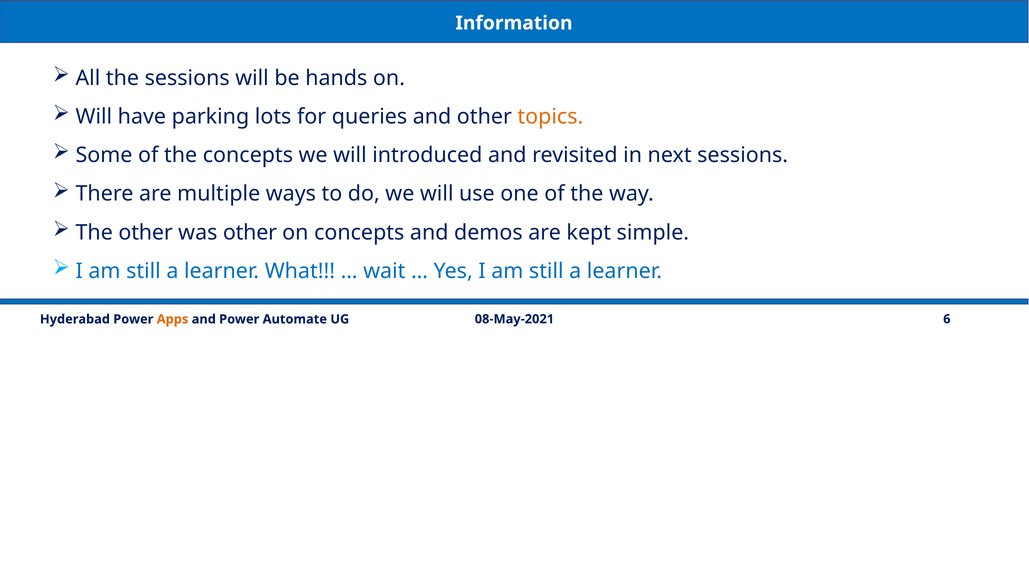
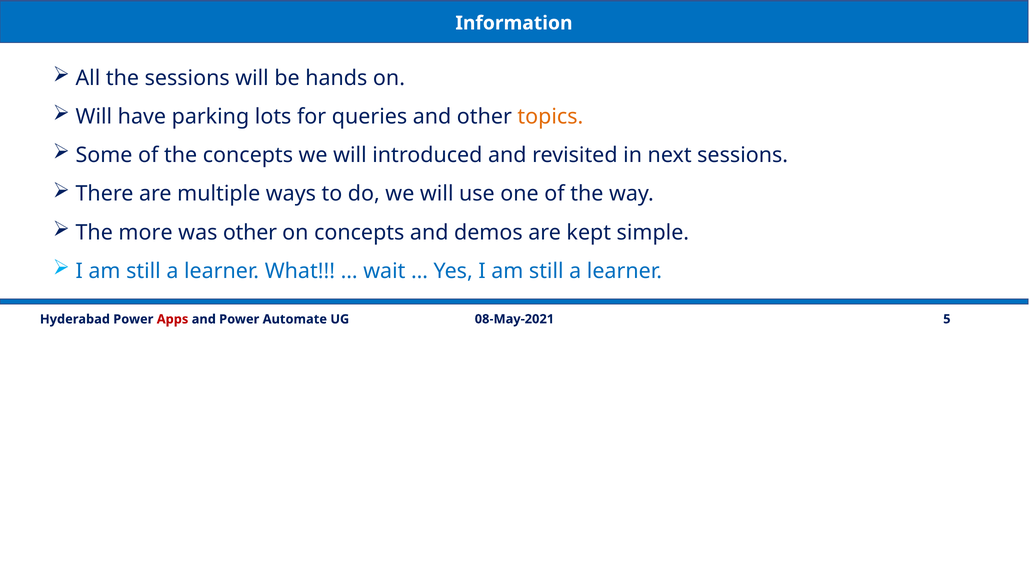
The other: other -> more
6: 6 -> 5
Apps colour: orange -> red
